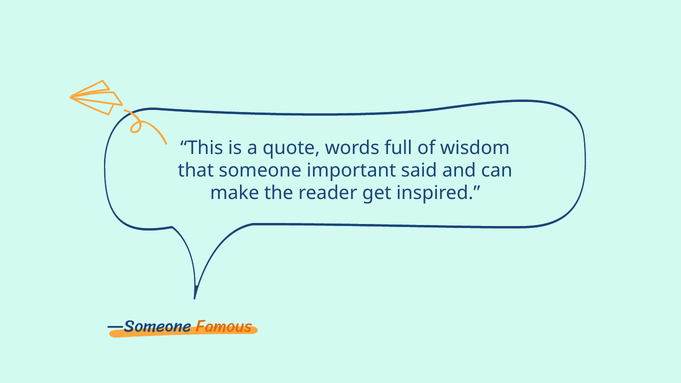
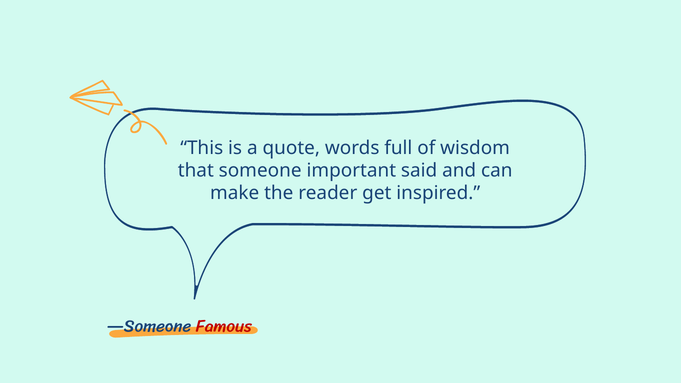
Famous colour: orange -> red
